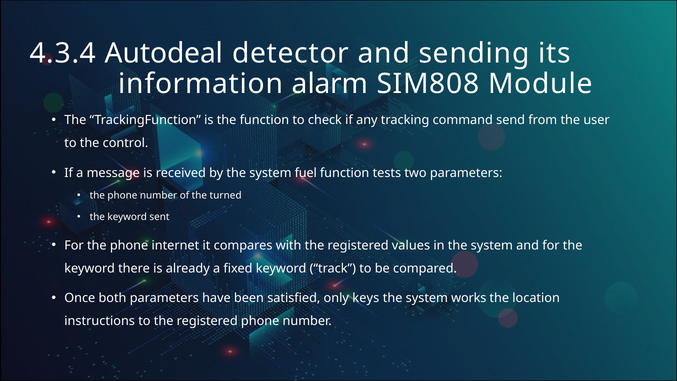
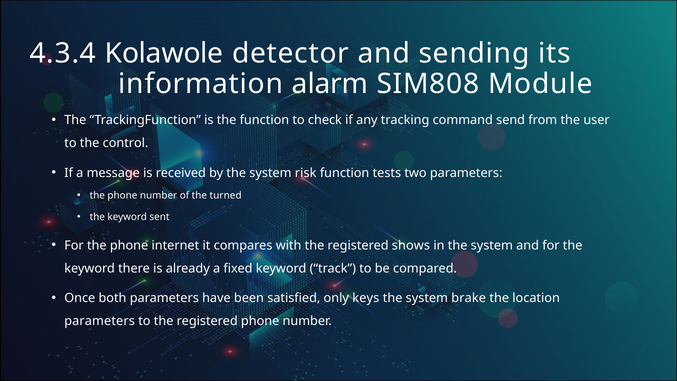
Autodeal: Autodeal -> Kolawole
fuel: fuel -> risk
values: values -> shows
works: works -> brake
instructions at (100, 321): instructions -> parameters
